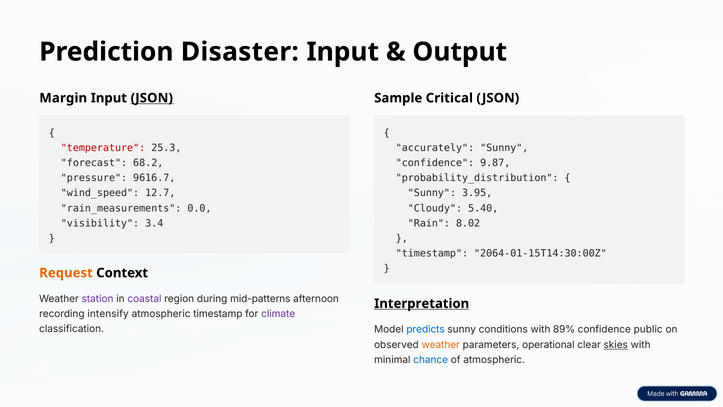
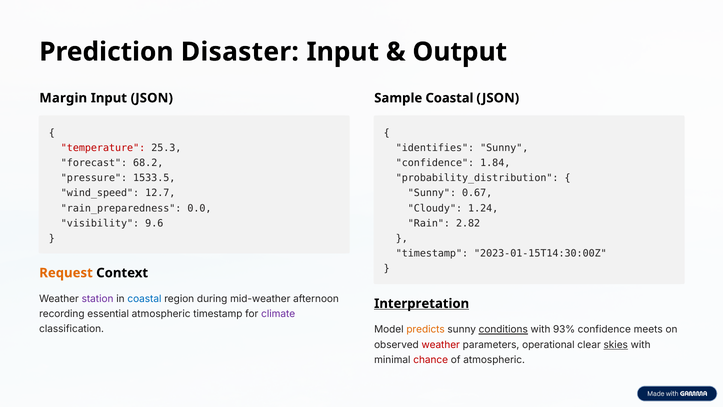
JSON at (152, 98) underline: present -> none
Sample Critical: Critical -> Coastal
accurately: accurately -> identifies
9.87: 9.87 -> 1.84
9616.7: 9616.7 -> 1533.5
3.95: 3.95 -> 0.67
rain_measurements: rain_measurements -> rain_preparedness
5.40: 5.40 -> 1.24
3.4: 3.4 -> 9.6
8.02: 8.02 -> 2.82
2064-01-15T14:30:00Z: 2064-01-15T14:30:00Z -> 2023-01-15T14:30:00Z
coastal at (144, 299) colour: purple -> blue
mid-patterns: mid-patterns -> mid-weather
intensify: intensify -> essential
predicts colour: blue -> orange
conditions underline: none -> present
89%: 89% -> 93%
public: public -> meets
weather at (441, 344) colour: orange -> red
chance colour: blue -> red
